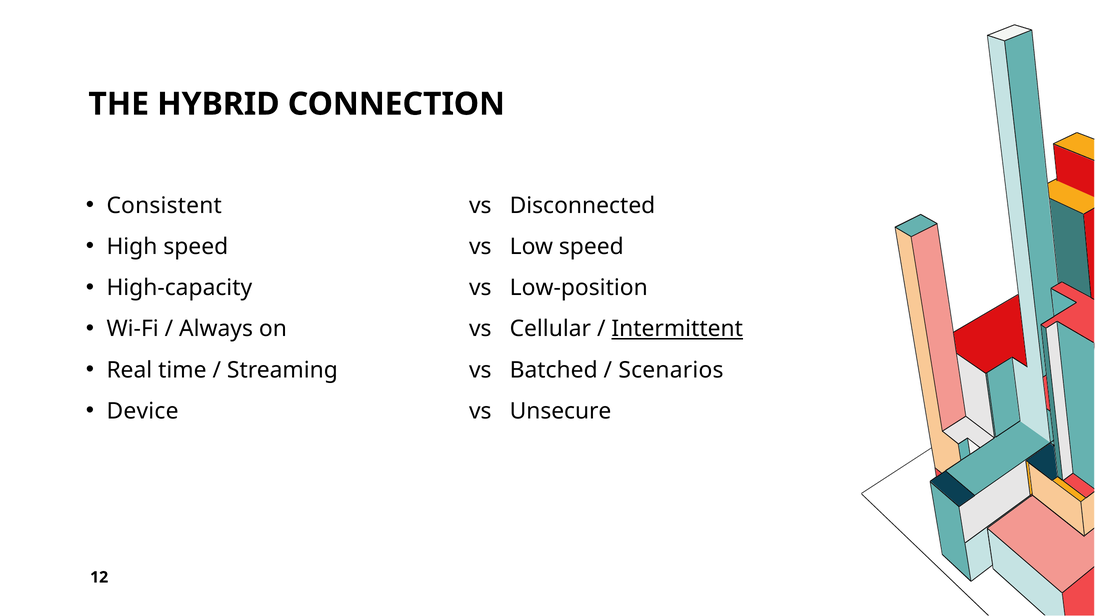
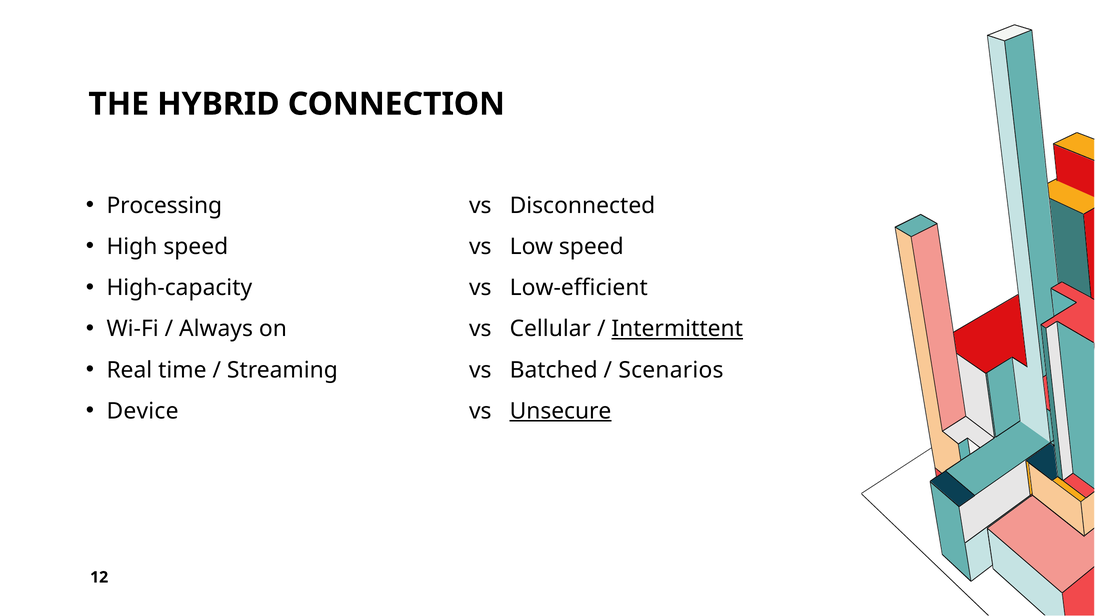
Consistent: Consistent -> Processing
Low-position: Low-position -> Low-efficient
Unsecure underline: none -> present
